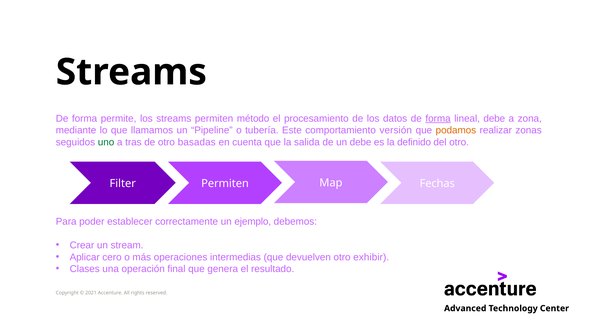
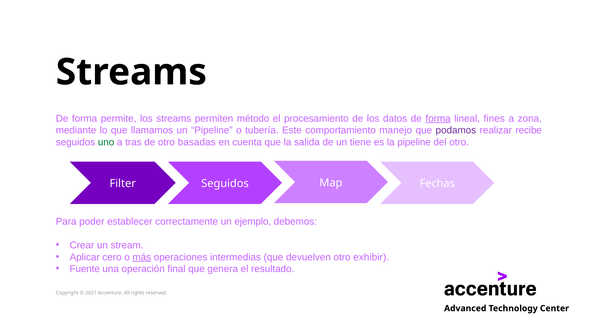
lineal debe: debe -> fines
versión: versión -> manejo
podamos colour: orange -> purple
zonas: zonas -> recibe
un debe: debe -> tiene
la definido: definido -> pipeline
Filter Permiten: Permiten -> Seguidos
más underline: none -> present
Clases: Clases -> Fuente
